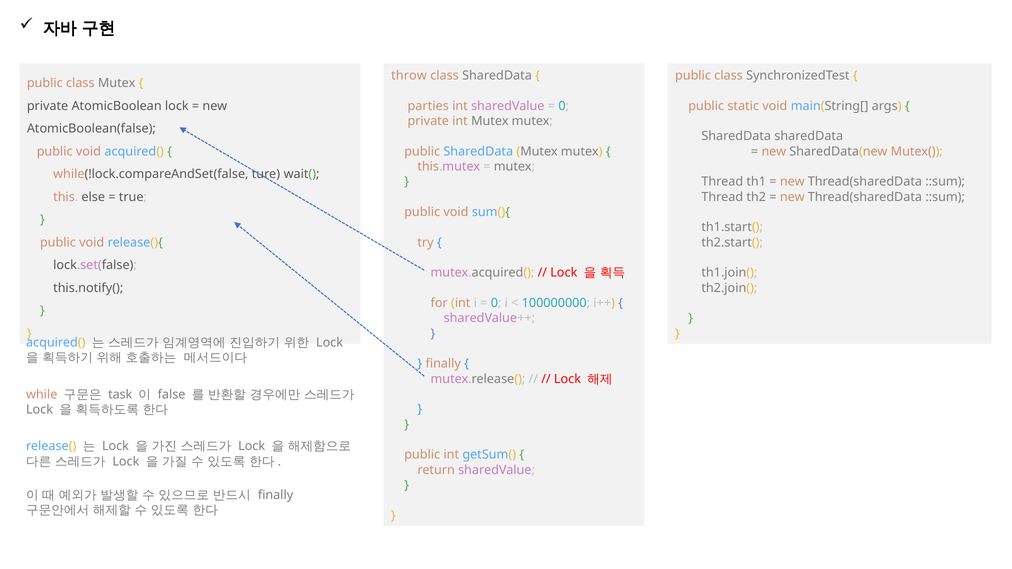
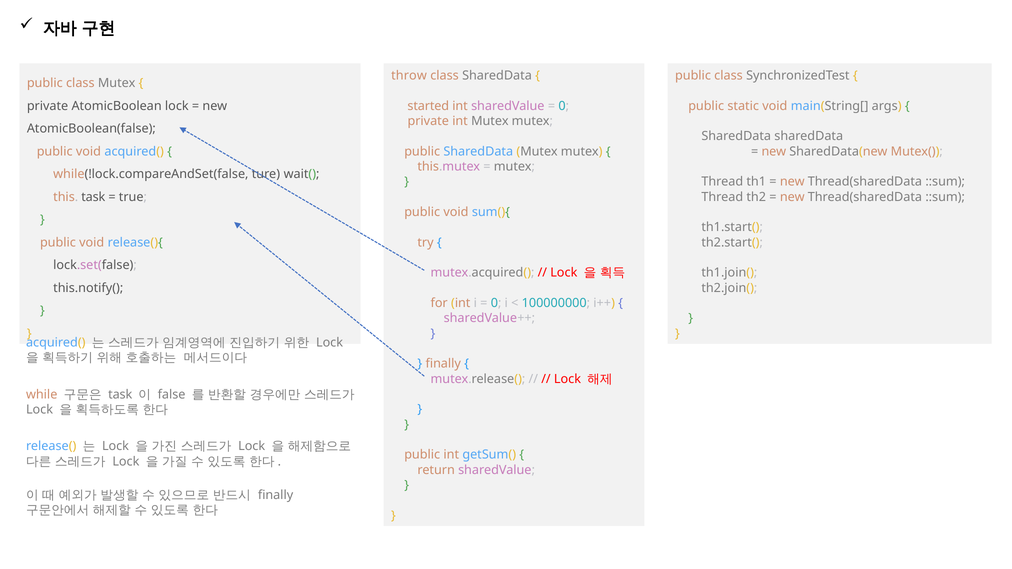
parties: parties -> started
this else: else -> task
